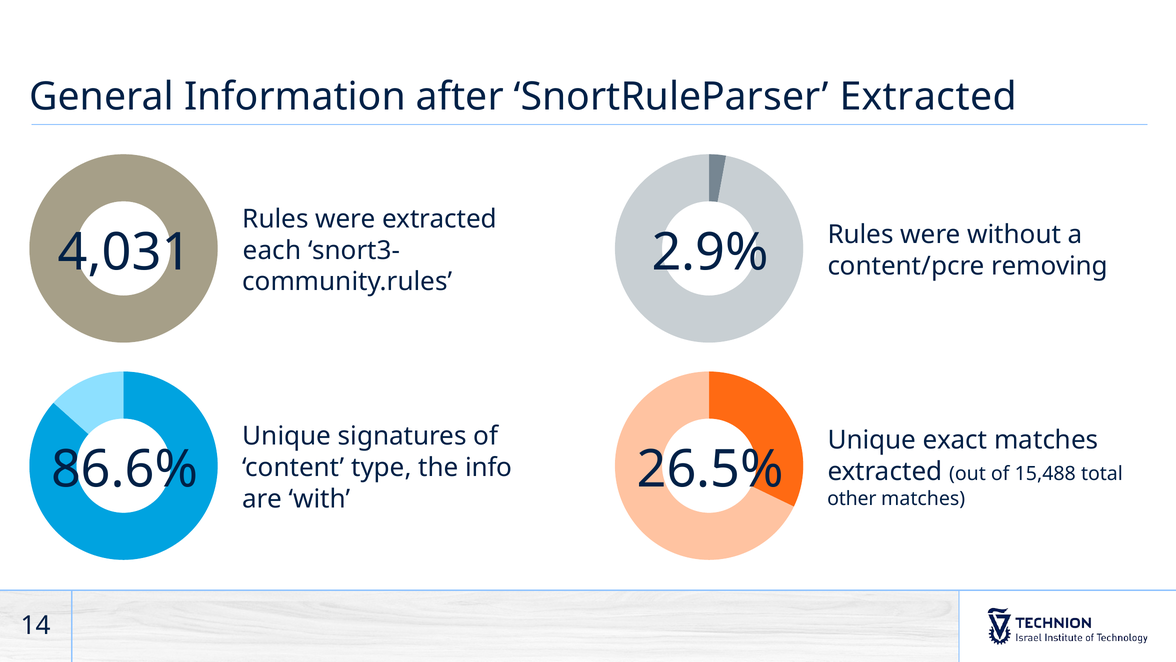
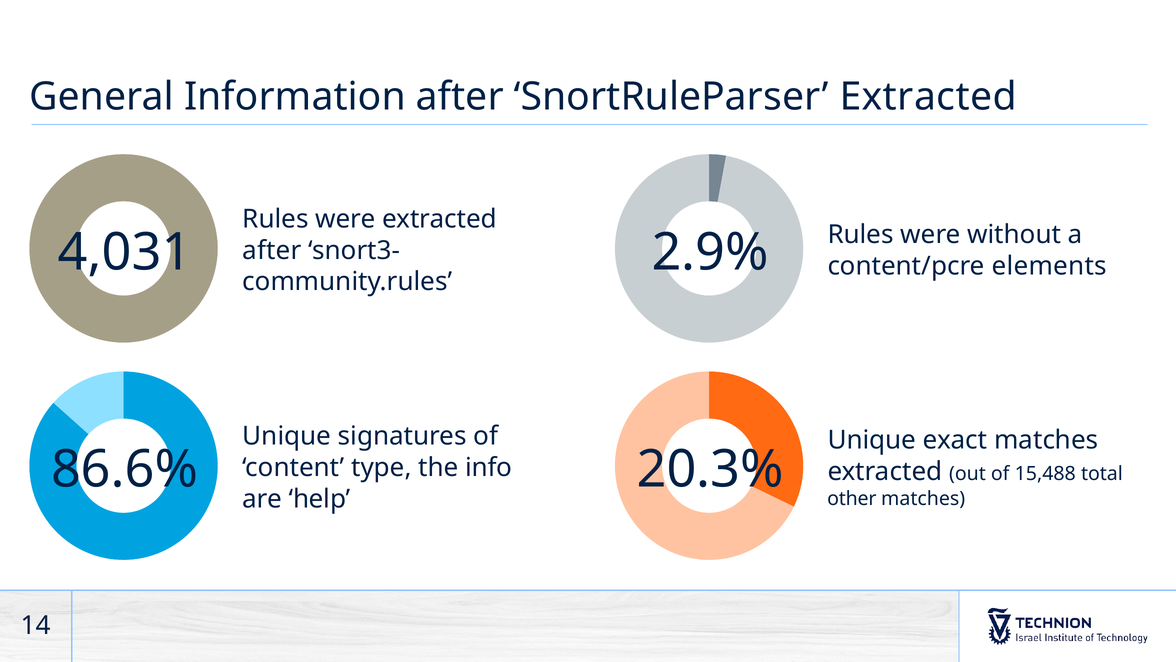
each at (272, 250): each -> after
removing: removing -> elements
26.5%: 26.5% -> 20.3%
with: with -> help
